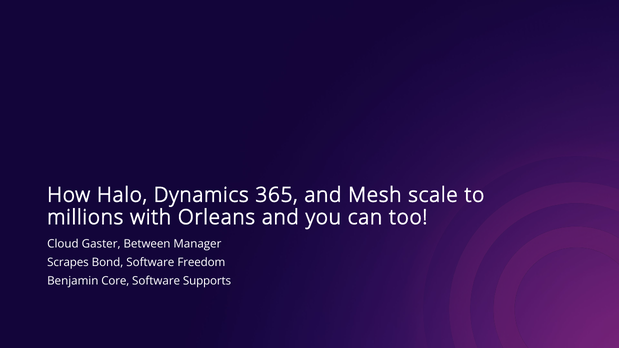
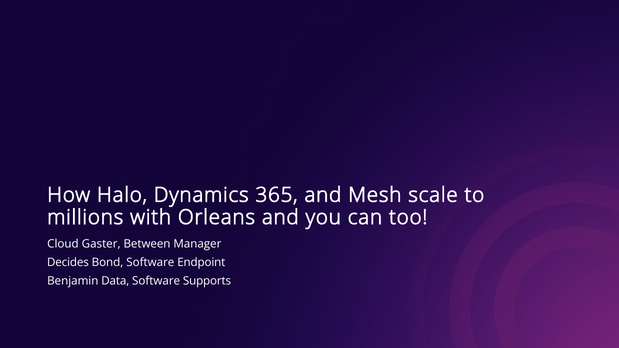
Scrapes: Scrapes -> Decides
Freedom: Freedom -> Endpoint
Core: Core -> Data
